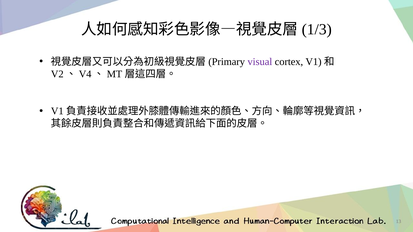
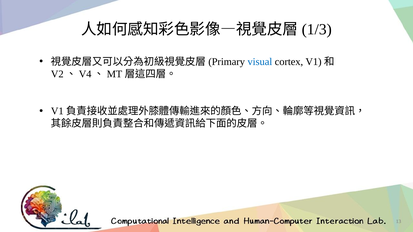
visual colour: purple -> blue
